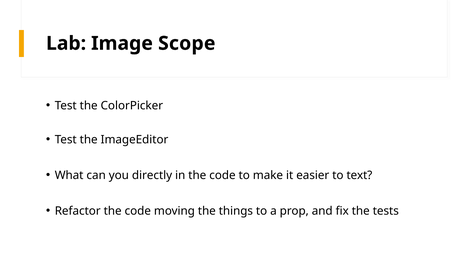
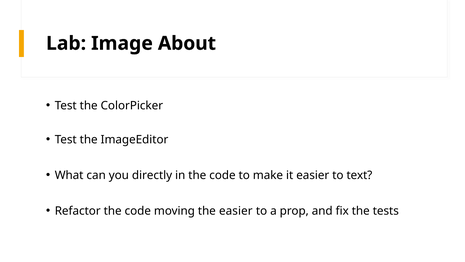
Scope: Scope -> About
the things: things -> easier
